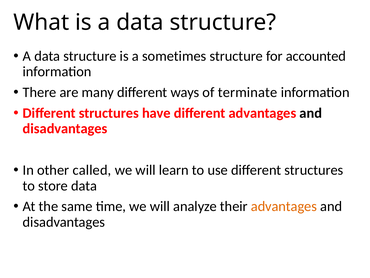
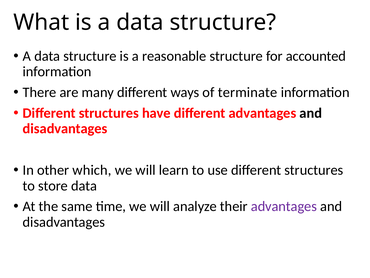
sometimes: sometimes -> reasonable
called: called -> which
advantages at (284, 206) colour: orange -> purple
